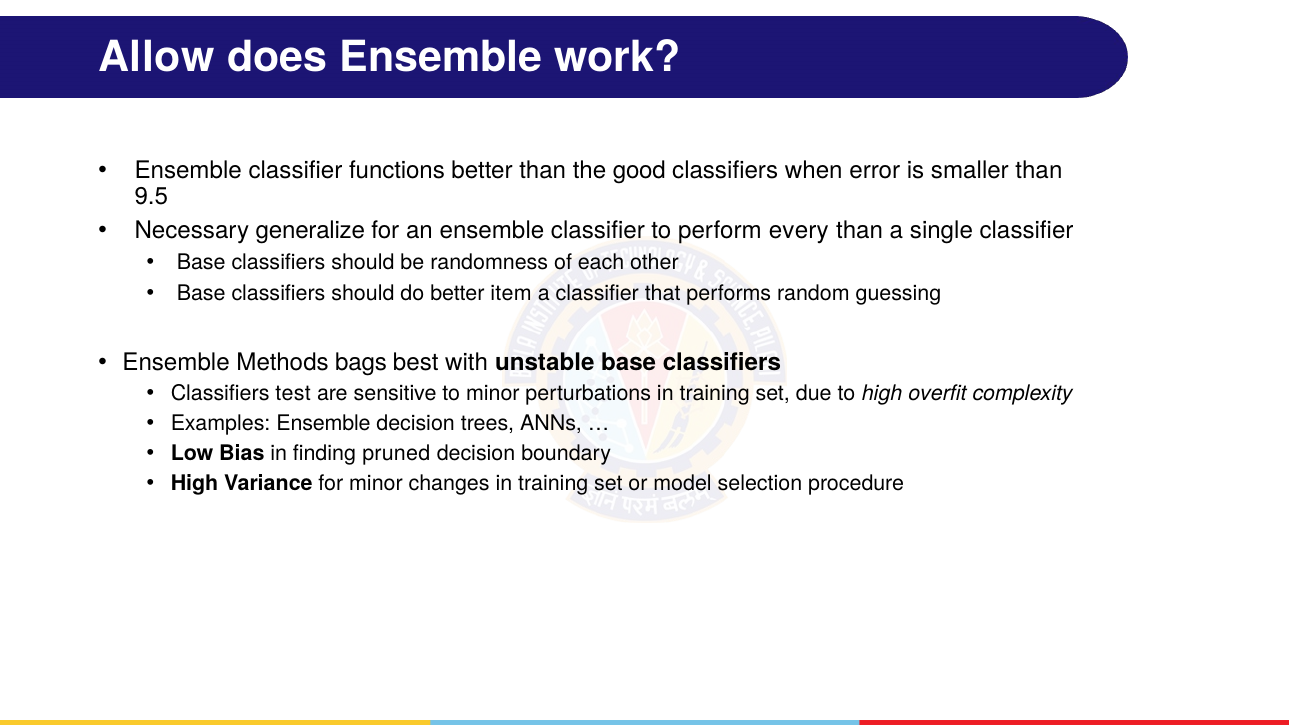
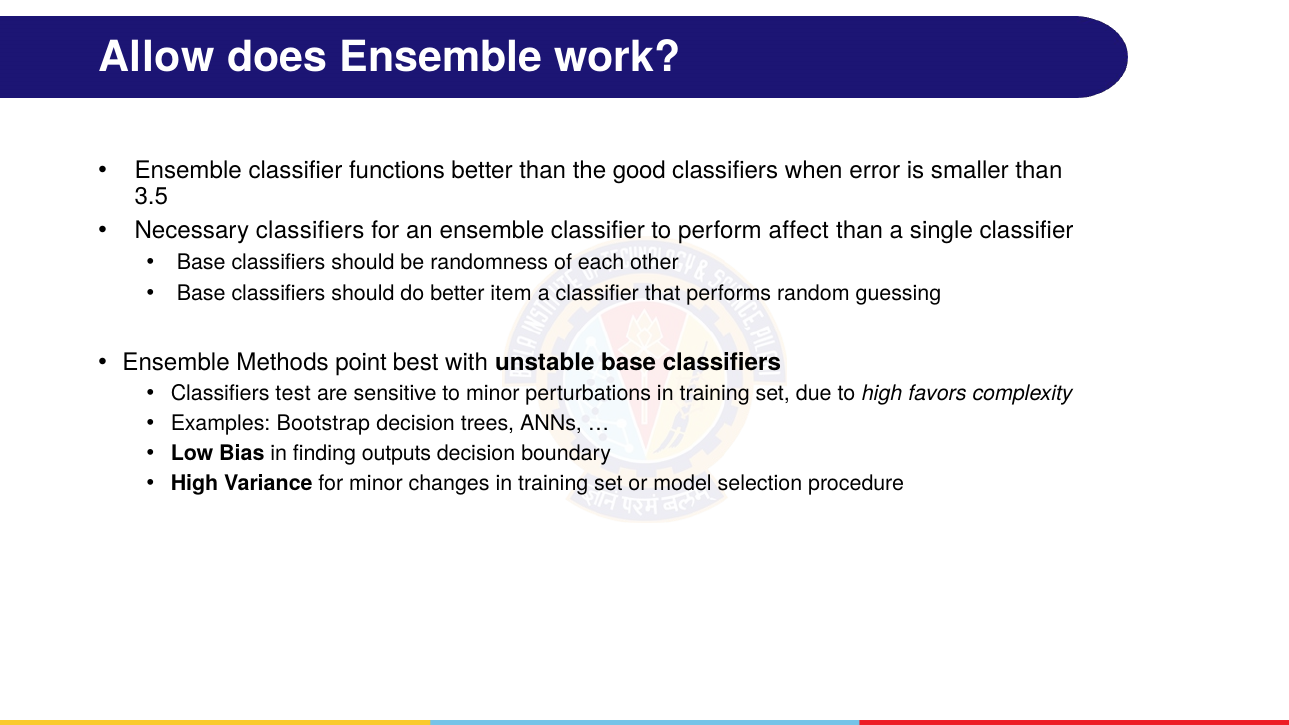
9.5: 9.5 -> 3.5
Necessary generalize: generalize -> classifiers
every: every -> affect
bags: bags -> point
overfit: overfit -> favors
Examples Ensemble: Ensemble -> Bootstrap
pruned: pruned -> outputs
